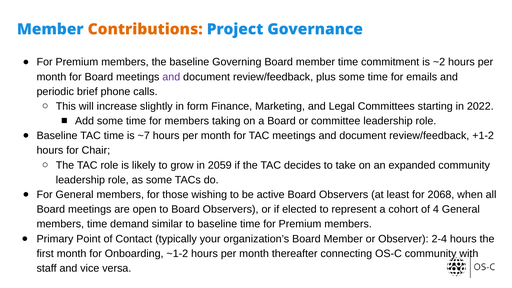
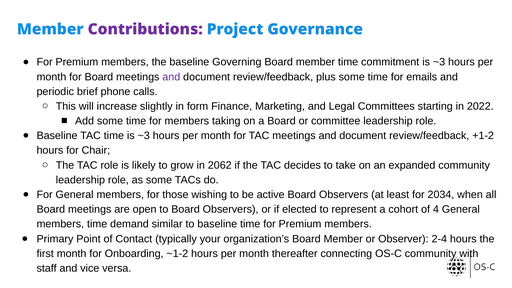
Contributions colour: orange -> purple
commitment is ~2: ~2 -> ~3
time is ~7: ~7 -> ~3
2059: 2059 -> 2062
2068: 2068 -> 2034
